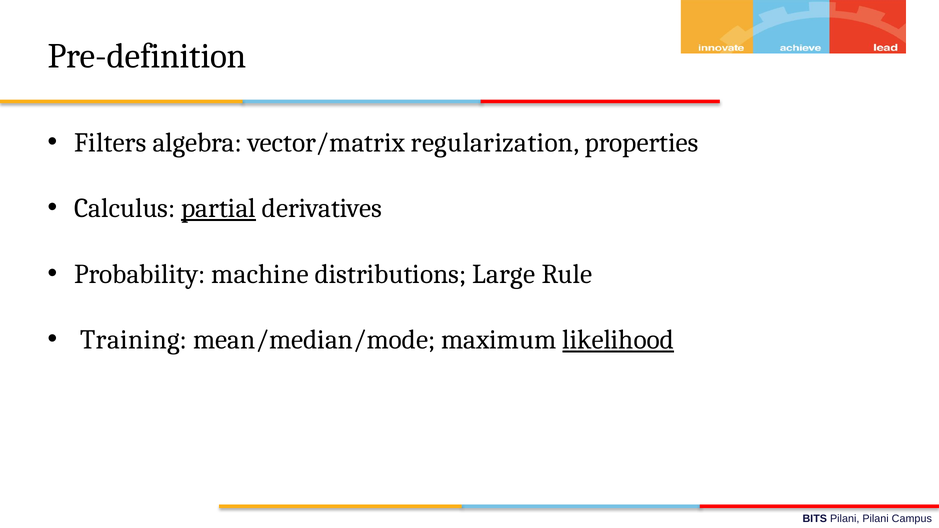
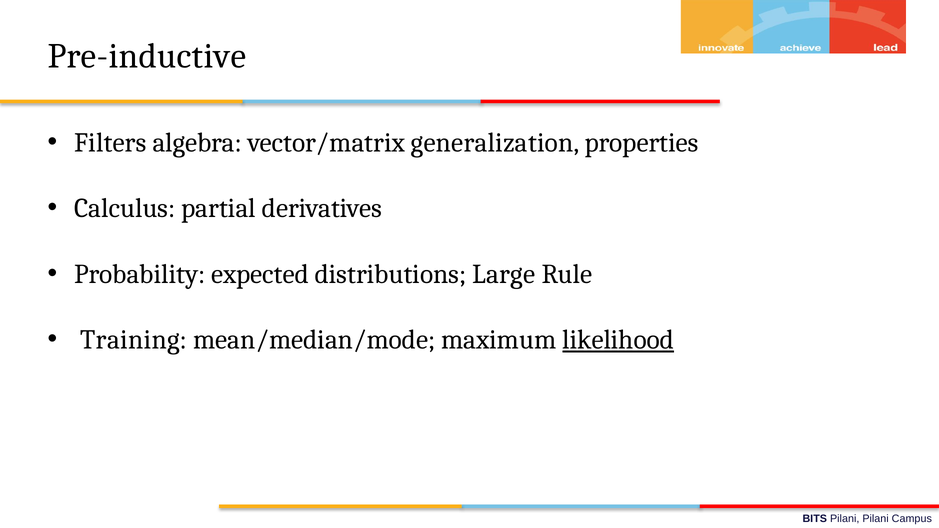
Pre-definition: Pre-definition -> Pre-inductive
regularization: regularization -> generalization
partial underline: present -> none
machine: machine -> expected
